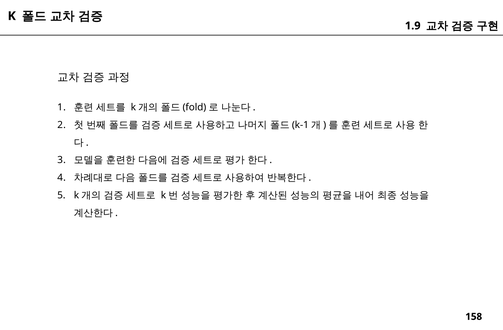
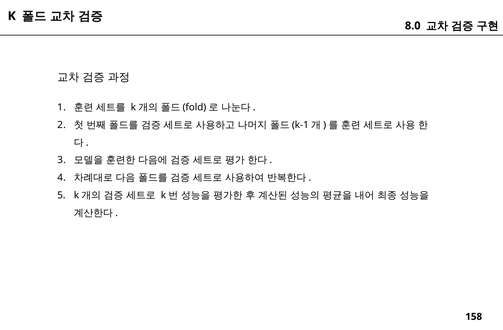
1.9: 1.9 -> 8.0
